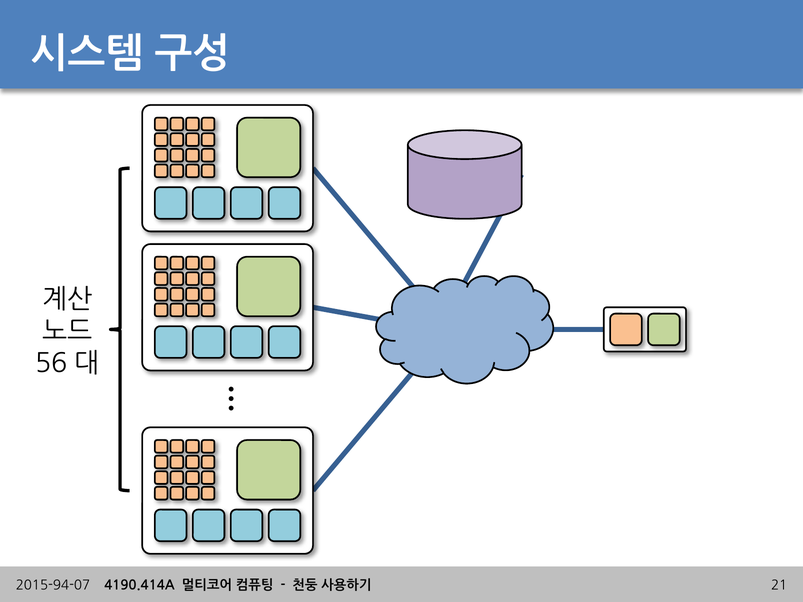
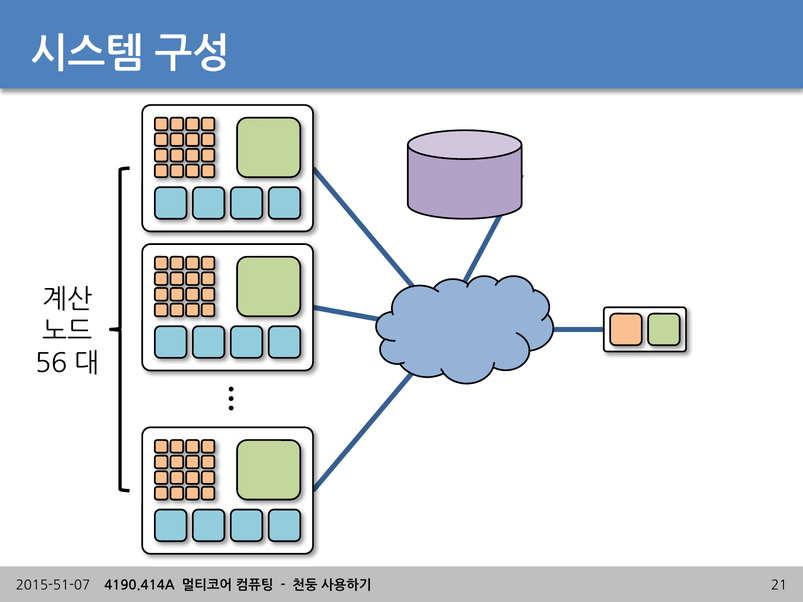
2015-94-07: 2015-94-07 -> 2015-51-07
